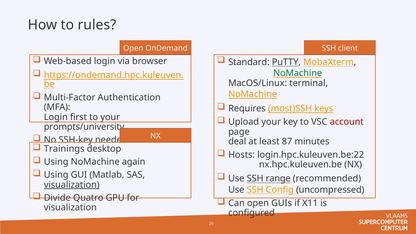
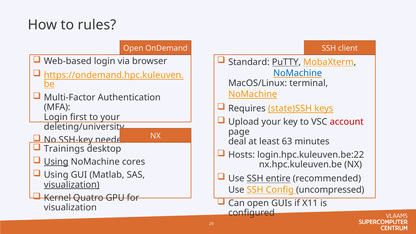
NoMachine at (298, 73) colour: green -> blue
most)SSH: most)SSH -> state)SSH
prompts/university: prompts/university -> deleting/university
87: 87 -> 63
Using at (56, 162) underline: none -> present
again: again -> cores
range: range -> entire
Divide: Divide -> Kernel
